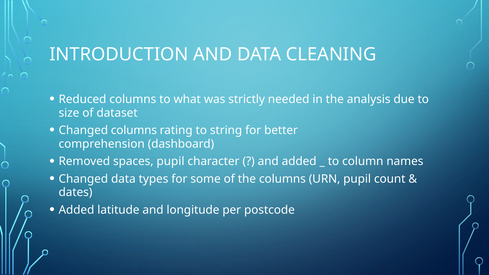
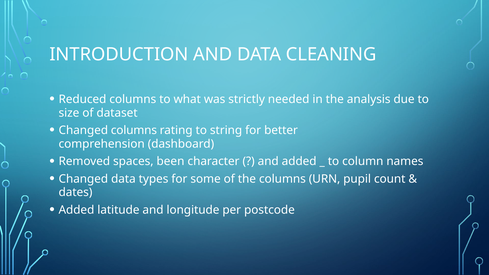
spaces pupil: pupil -> been
